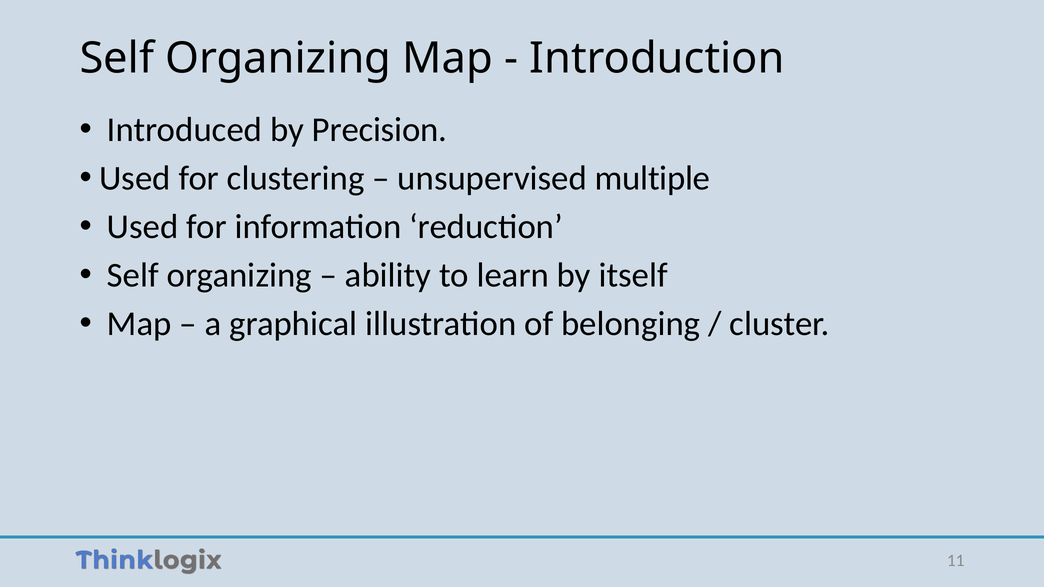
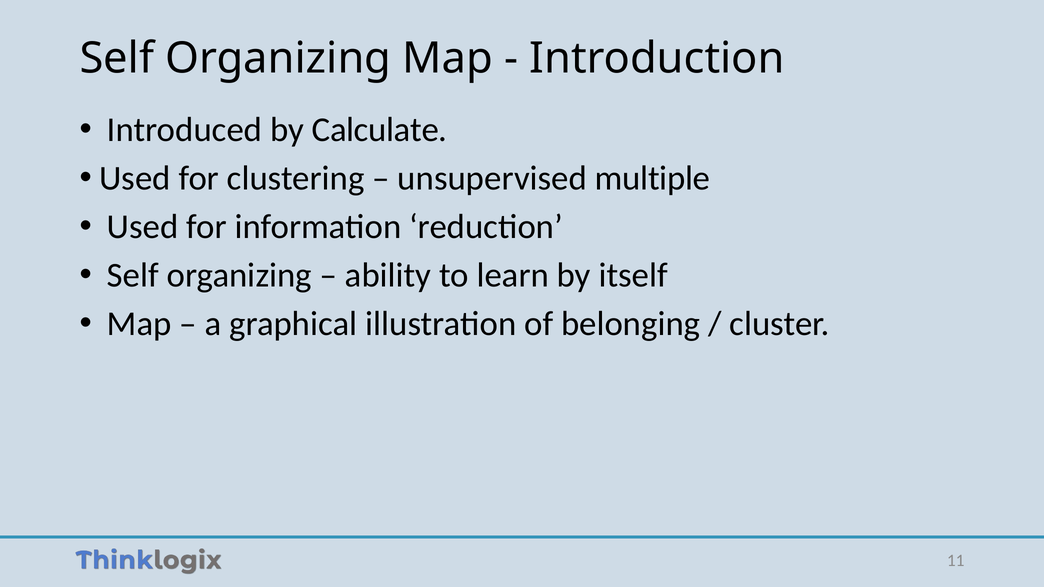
Precision: Precision -> Calculate
